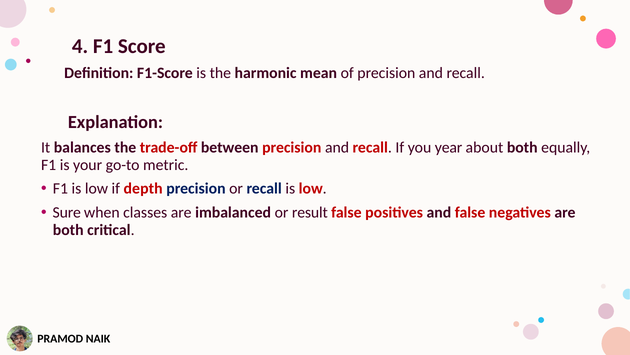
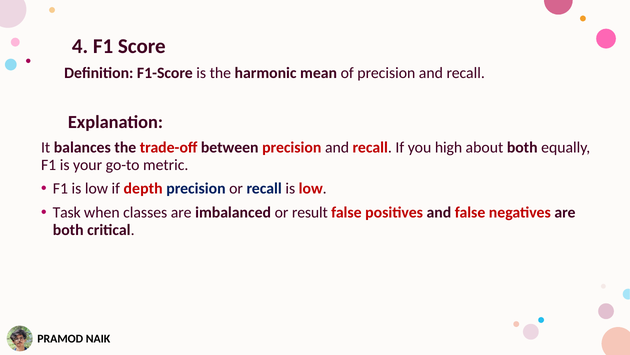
year: year -> high
Sure: Sure -> Task
